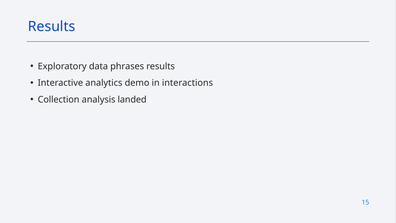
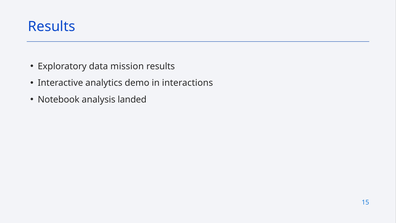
phrases: phrases -> mission
Collection: Collection -> Notebook
